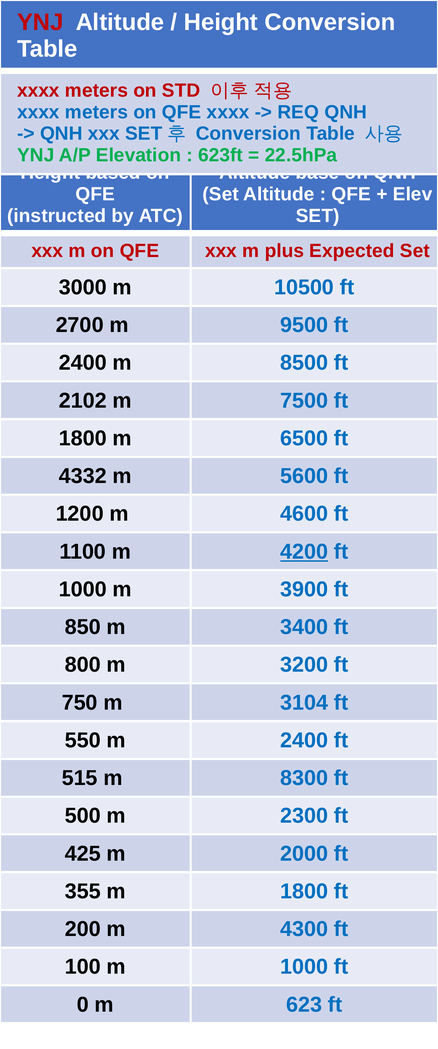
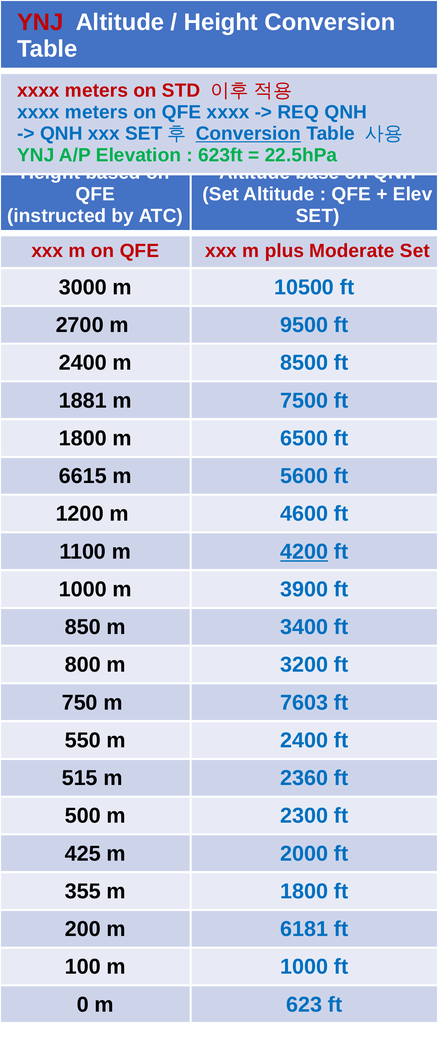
Conversion at (248, 133) underline: none -> present
Expected: Expected -> Moderate
2102: 2102 -> 1881
4332: 4332 -> 6615
3104: 3104 -> 7603
8300: 8300 -> 2360
4300: 4300 -> 6181
